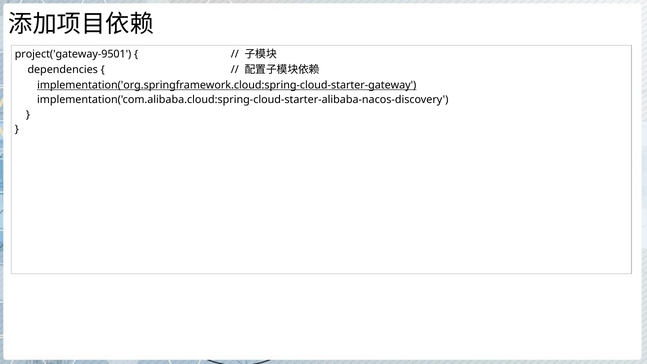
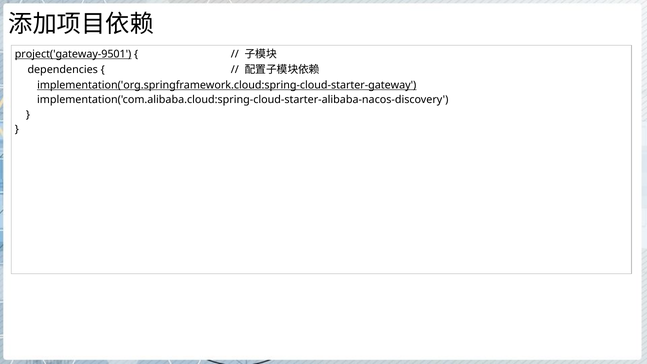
project('gateway-9501 underline: none -> present
